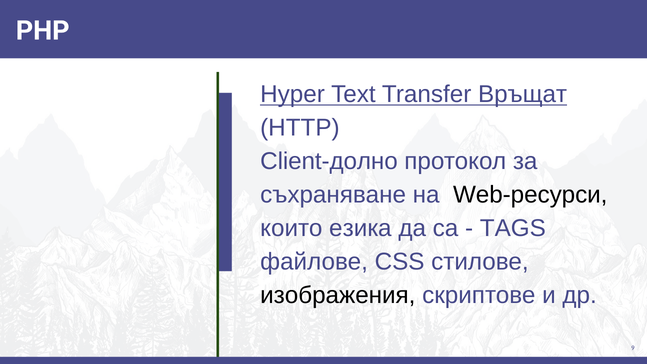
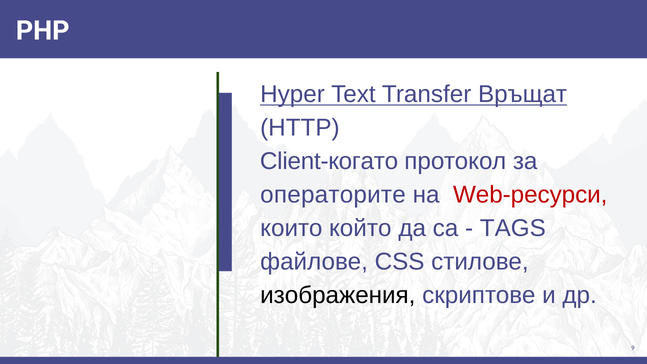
Client-долно: Client-долно -> Client-когато
съхраняване: съхраняване -> операторите
Web-ресурси colour: black -> red
езика: езика -> който
